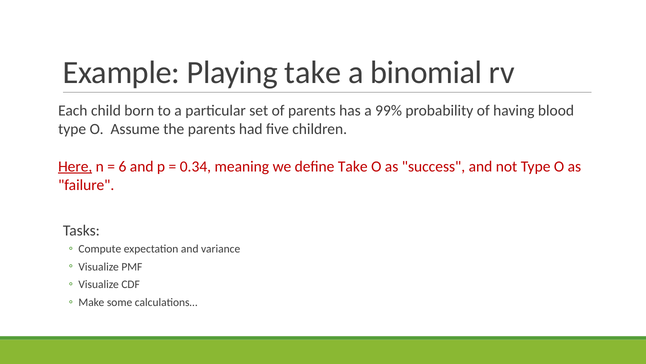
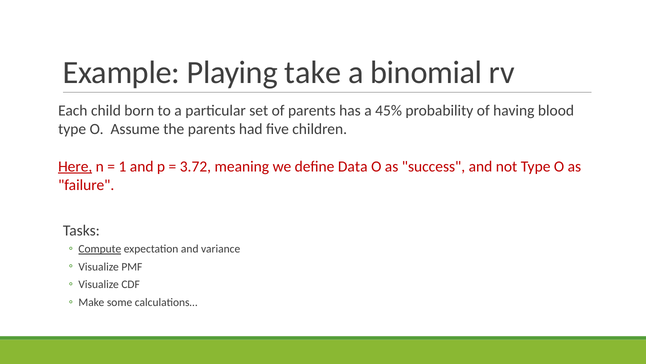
99%: 99% -> 45%
6: 6 -> 1
0.34: 0.34 -> 3.72
define Take: Take -> Data
Compute underline: none -> present
